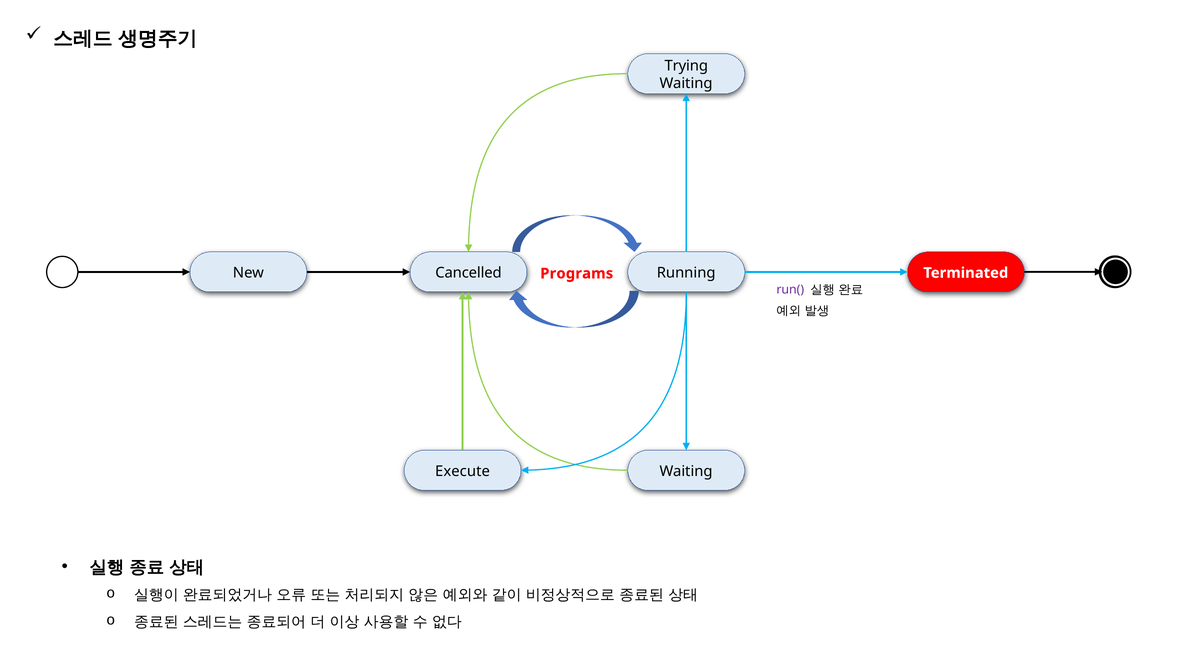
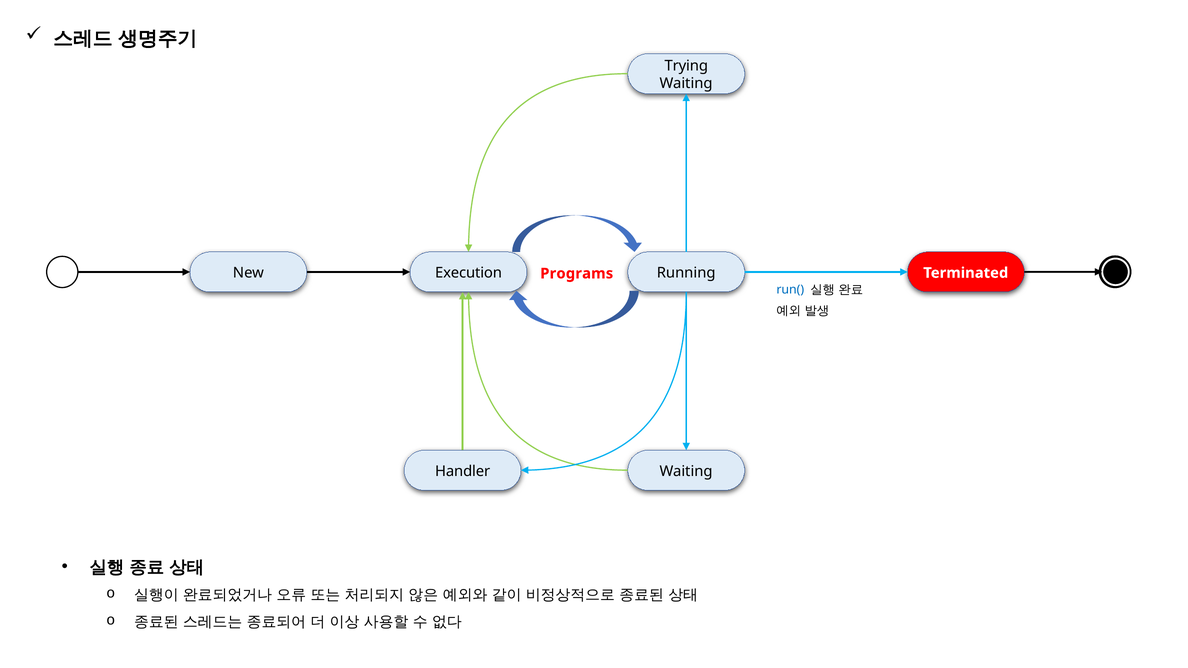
Cancelled: Cancelled -> Execution
run( colour: purple -> blue
Execute: Execute -> Handler
